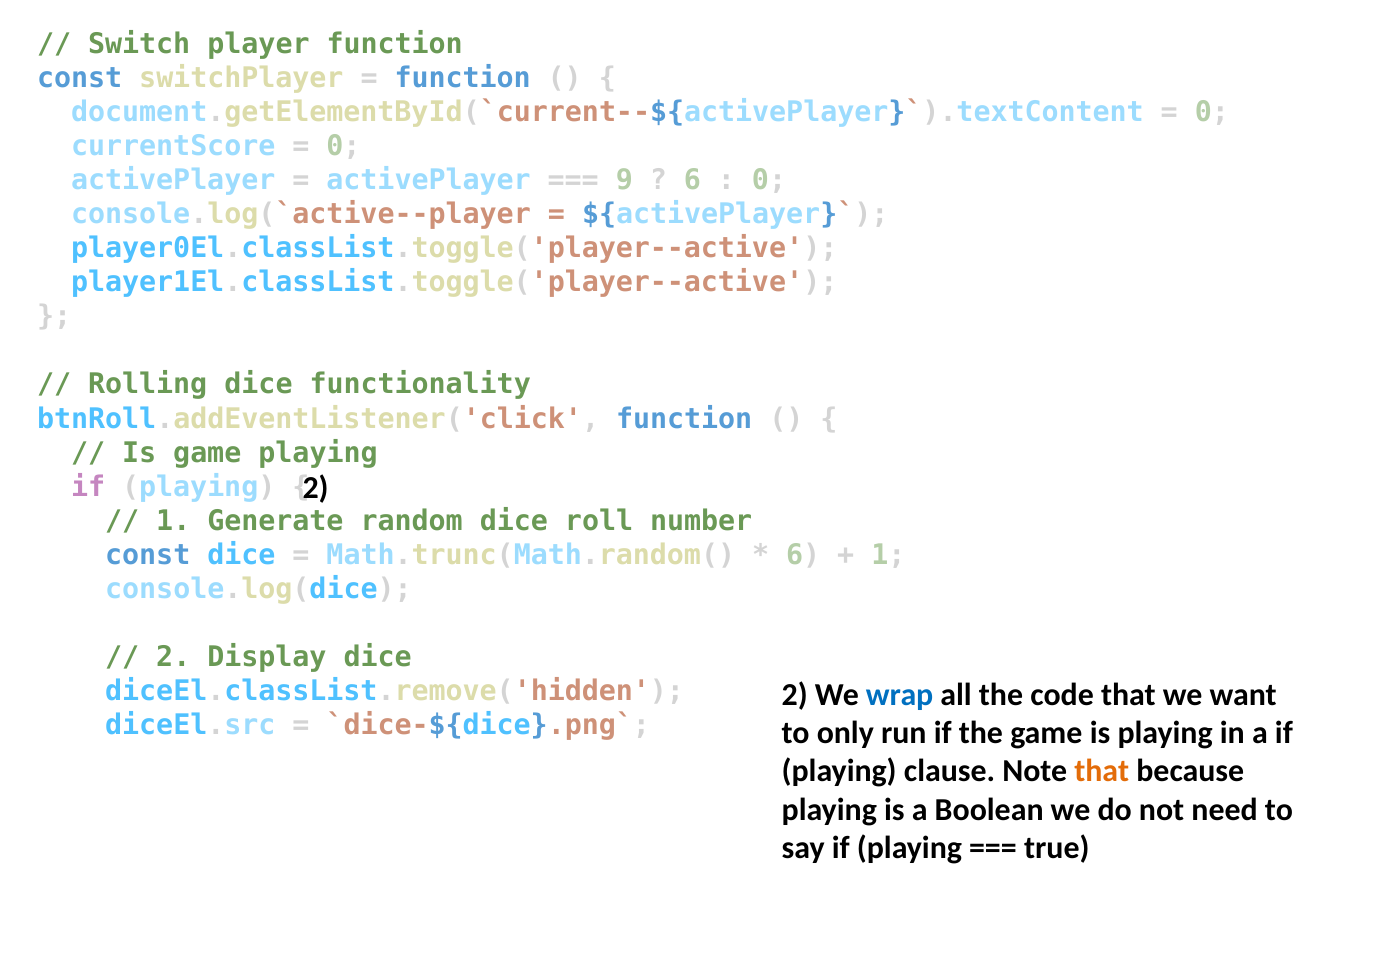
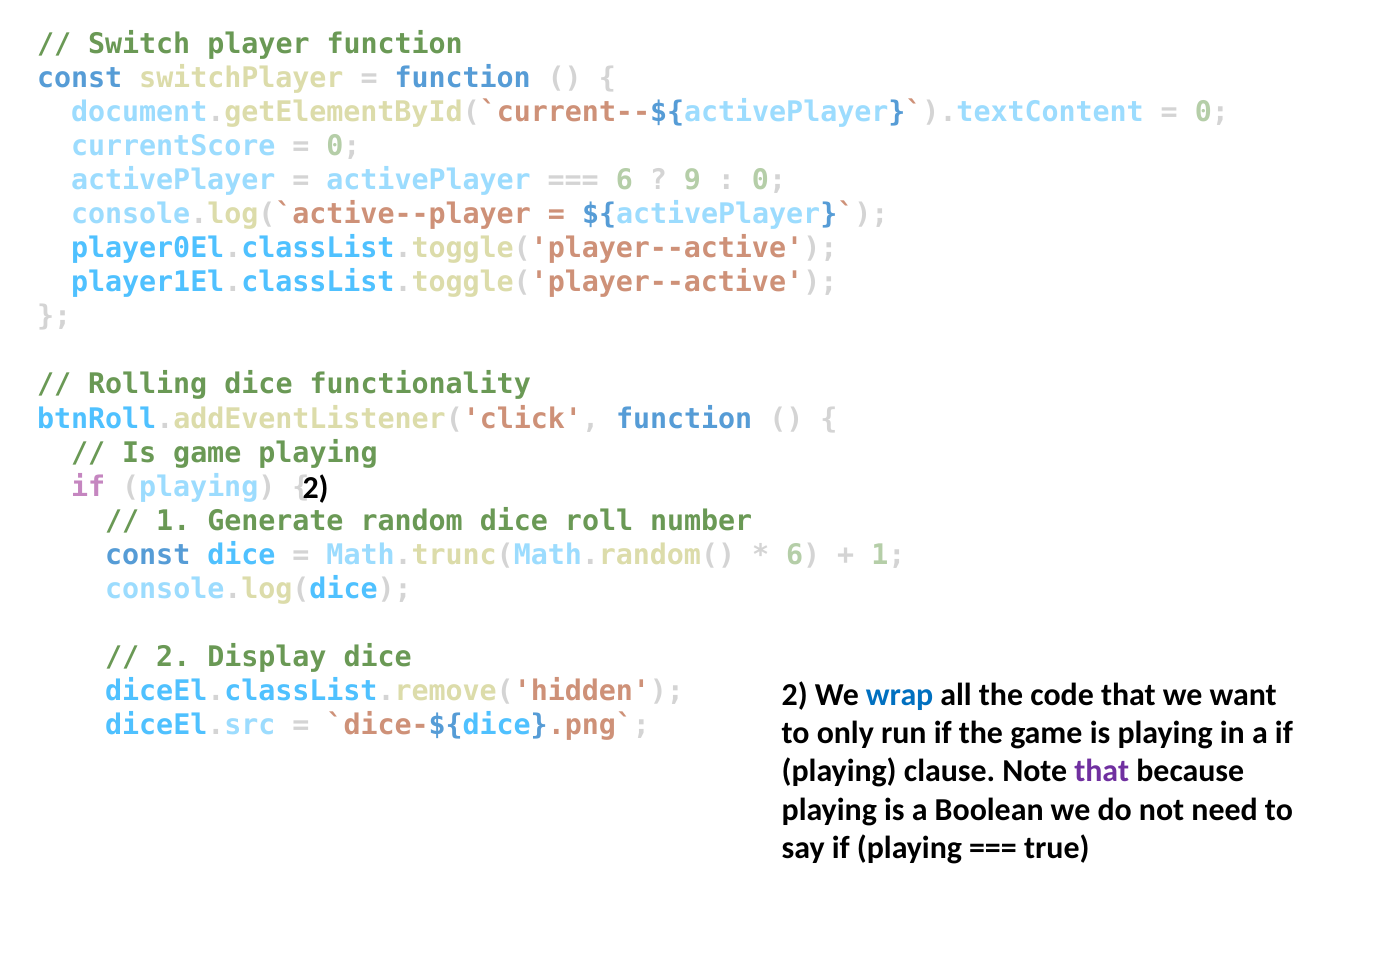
9 at (624, 180): 9 -> 6
6 at (692, 180): 6 -> 9
that at (1102, 771) colour: orange -> purple
